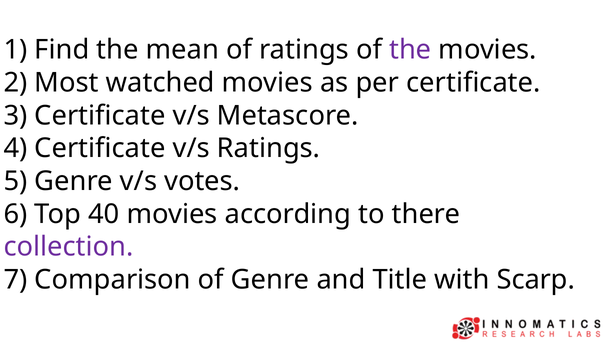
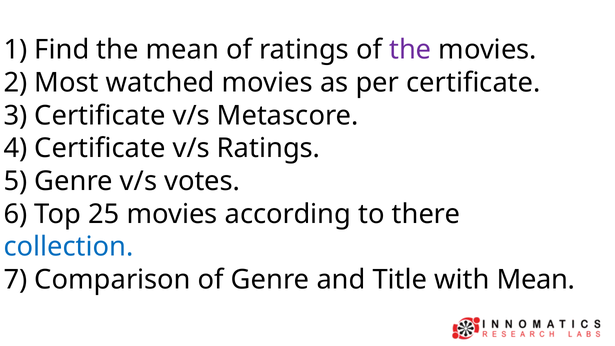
40: 40 -> 25
collection colour: purple -> blue
with Scarp: Scarp -> Mean
